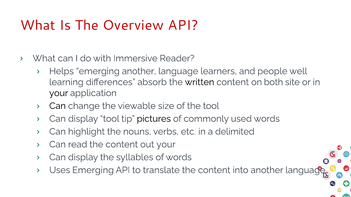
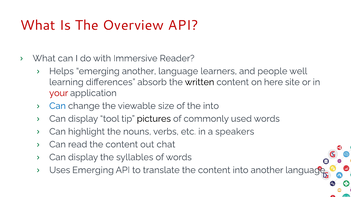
both: both -> here
your at (59, 93) colour: black -> red
Can at (58, 106) colour: black -> blue
the tool: tool -> into
delimited: delimited -> speakers
out your: your -> chat
